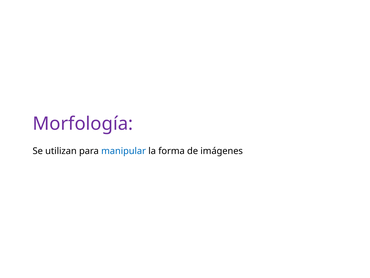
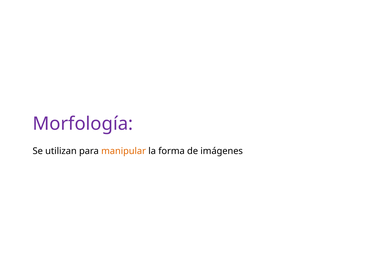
manipular colour: blue -> orange
